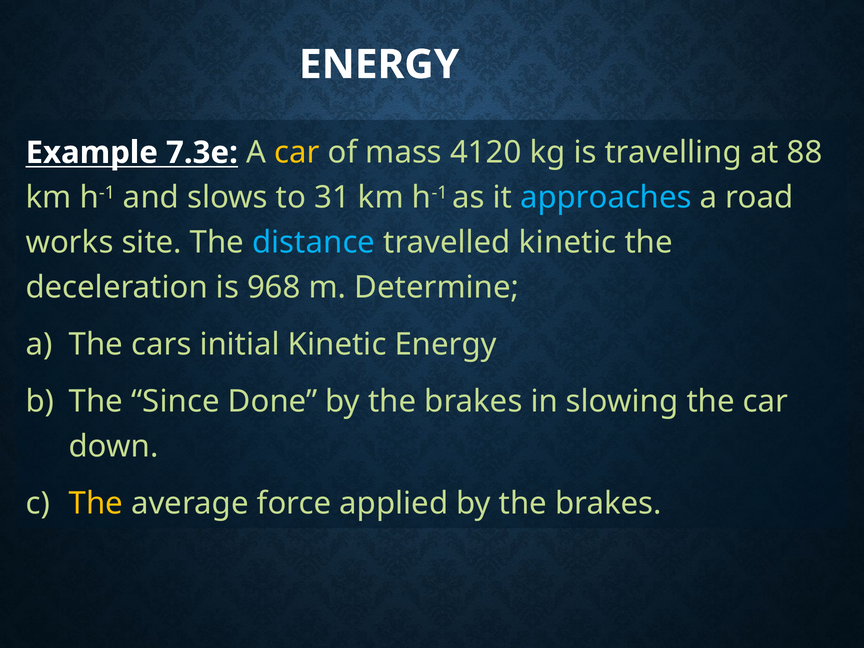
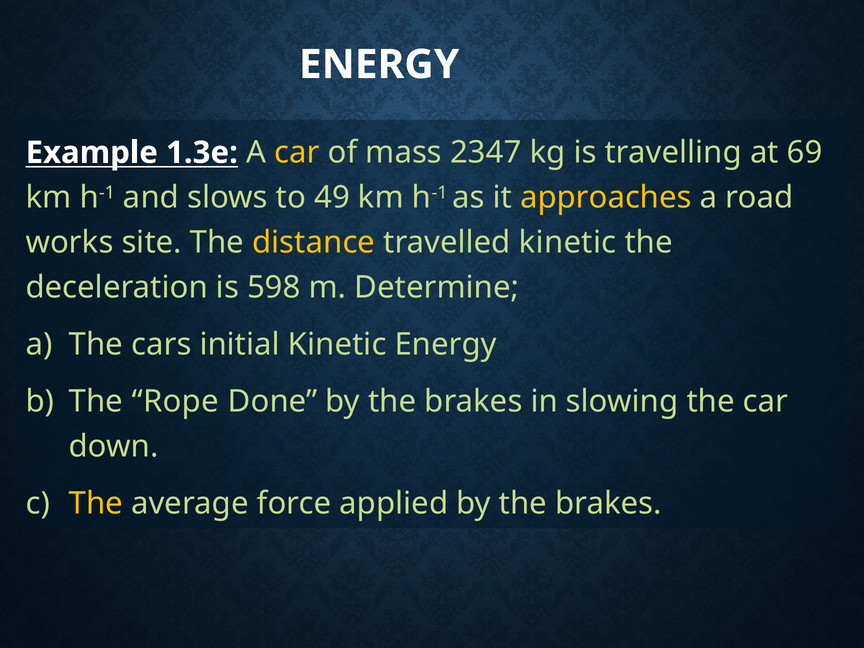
7.3e: 7.3e -> 1.3e
4120: 4120 -> 2347
88: 88 -> 69
31: 31 -> 49
approaches colour: light blue -> yellow
distance colour: light blue -> yellow
968: 968 -> 598
Since: Since -> Rope
